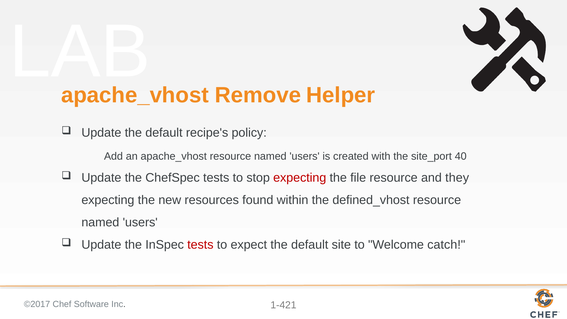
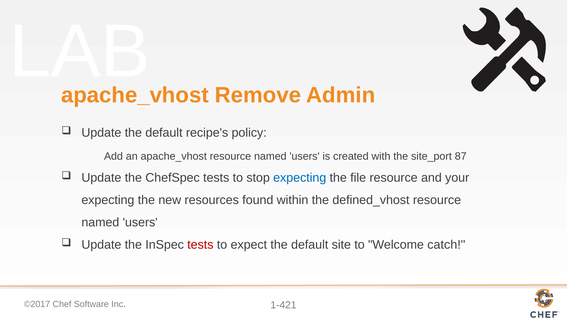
Helper: Helper -> Admin
40: 40 -> 87
expecting at (300, 178) colour: red -> blue
they: they -> your
